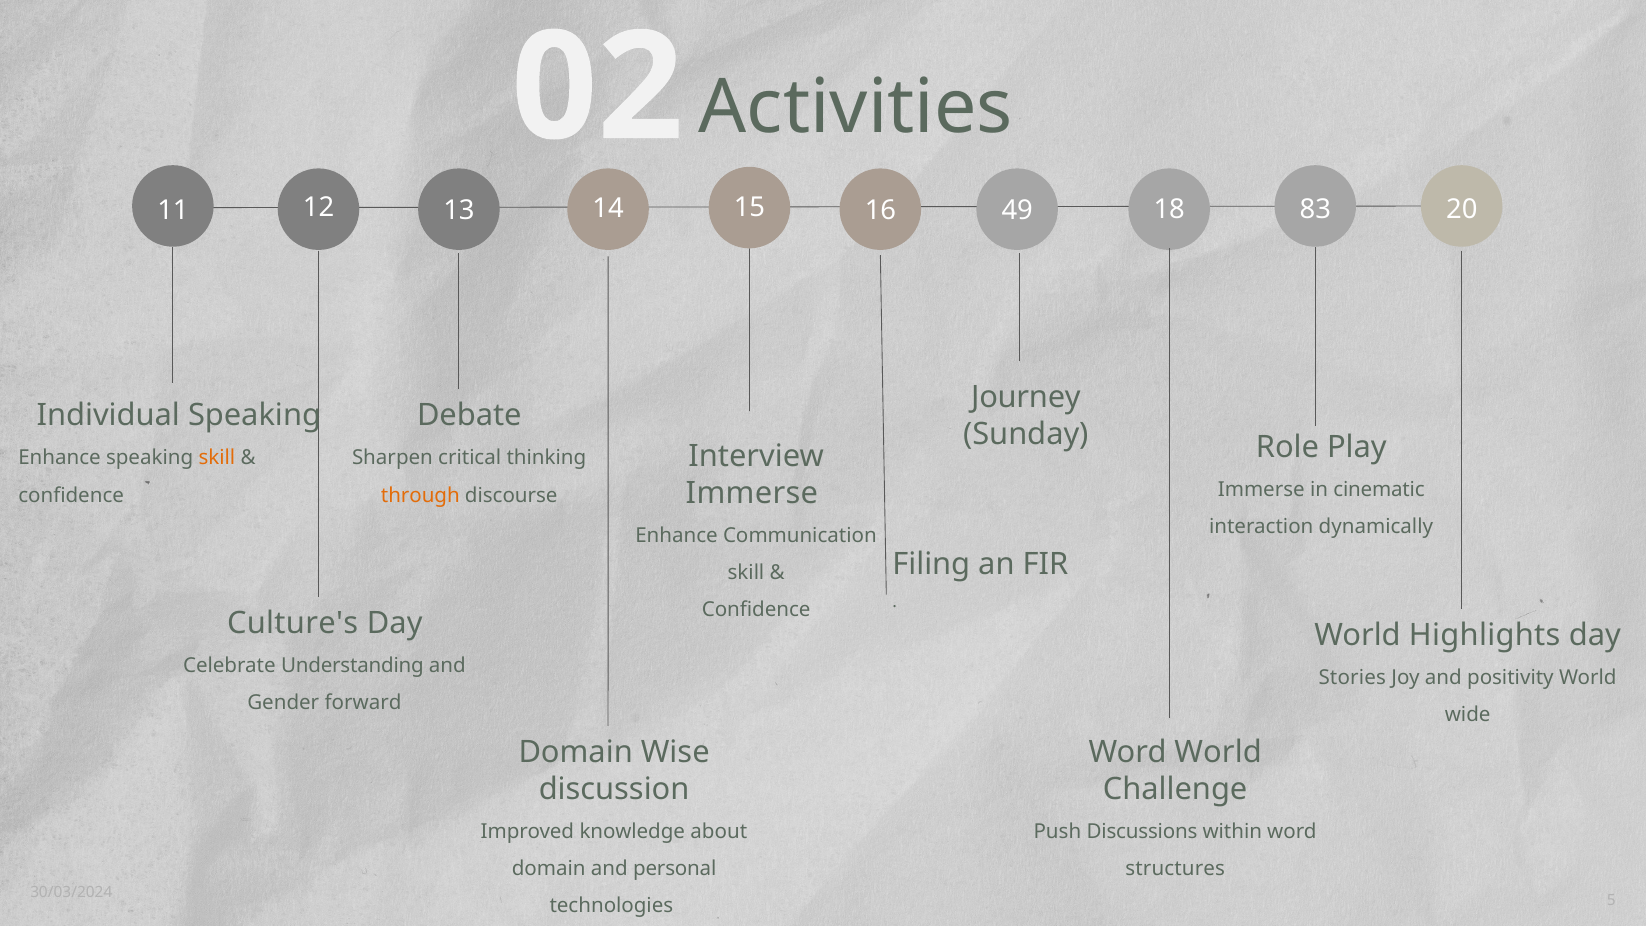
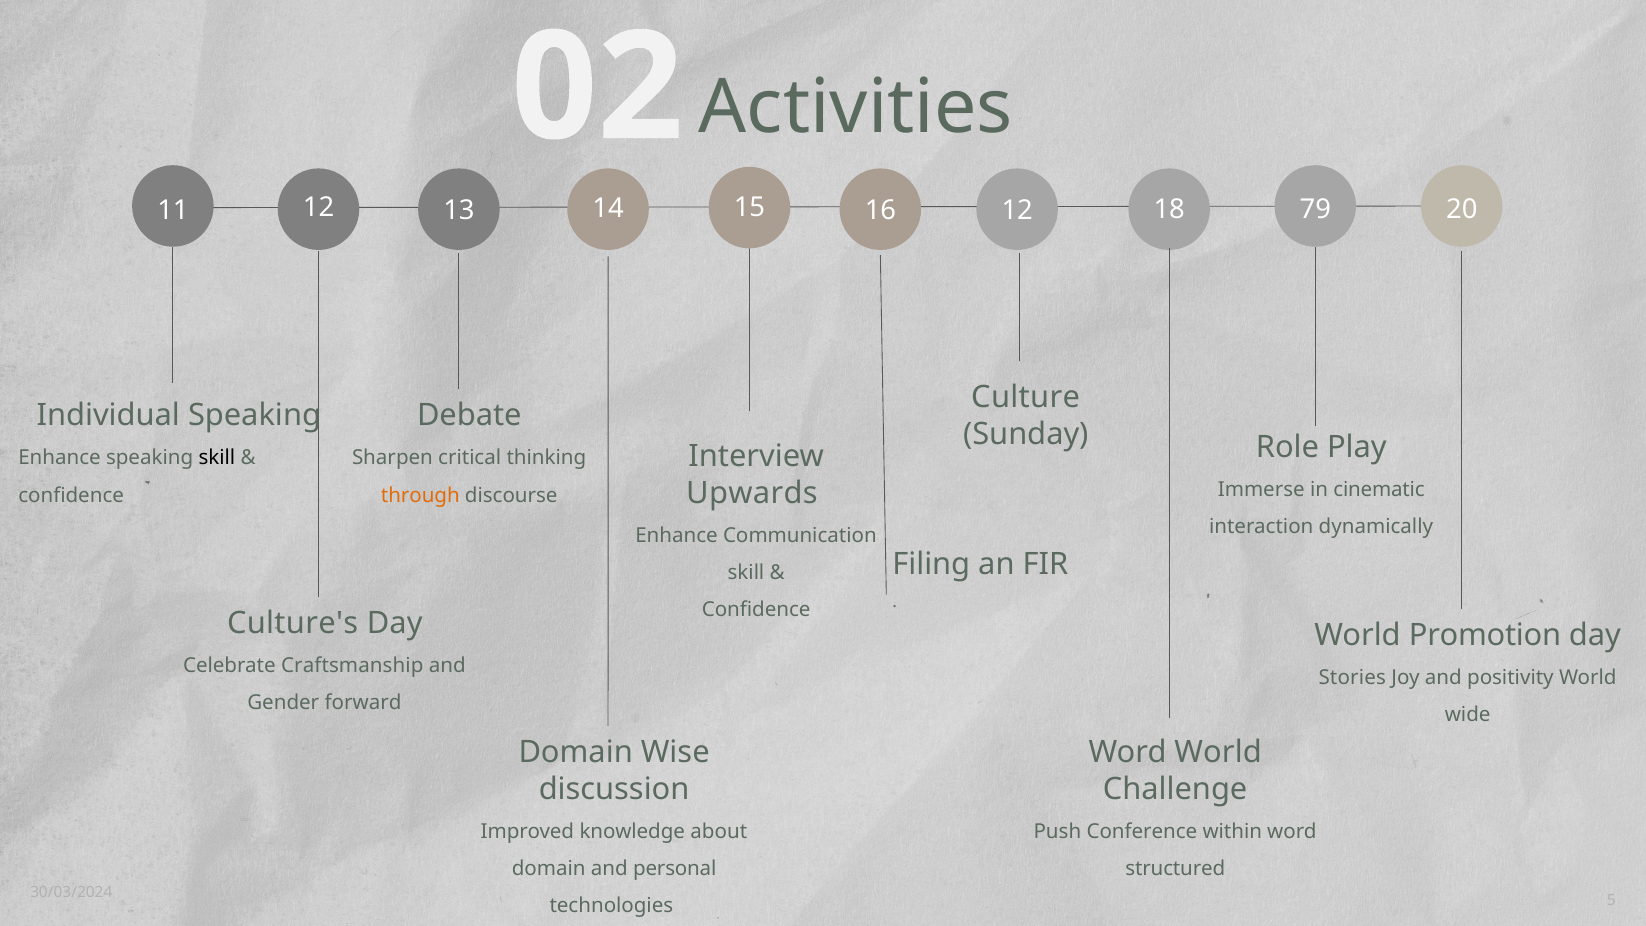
16 49: 49 -> 12
83: 83 -> 79
Journey: Journey -> Culture
skill at (217, 458) colour: orange -> black
Immerse at (752, 493): Immerse -> Upwards
Highlights: Highlights -> Promotion
Understanding: Understanding -> Craftsmanship
Discussions: Discussions -> Conference
structures: structures -> structured
